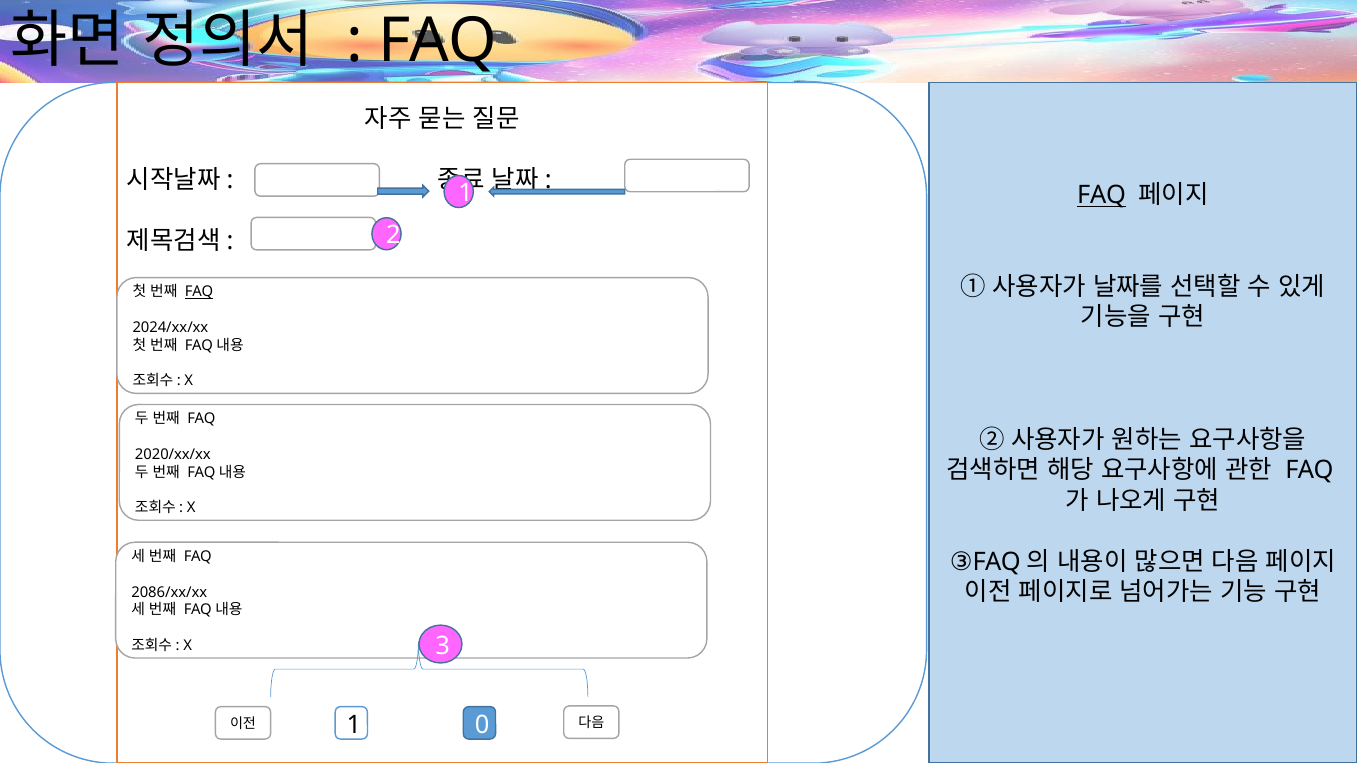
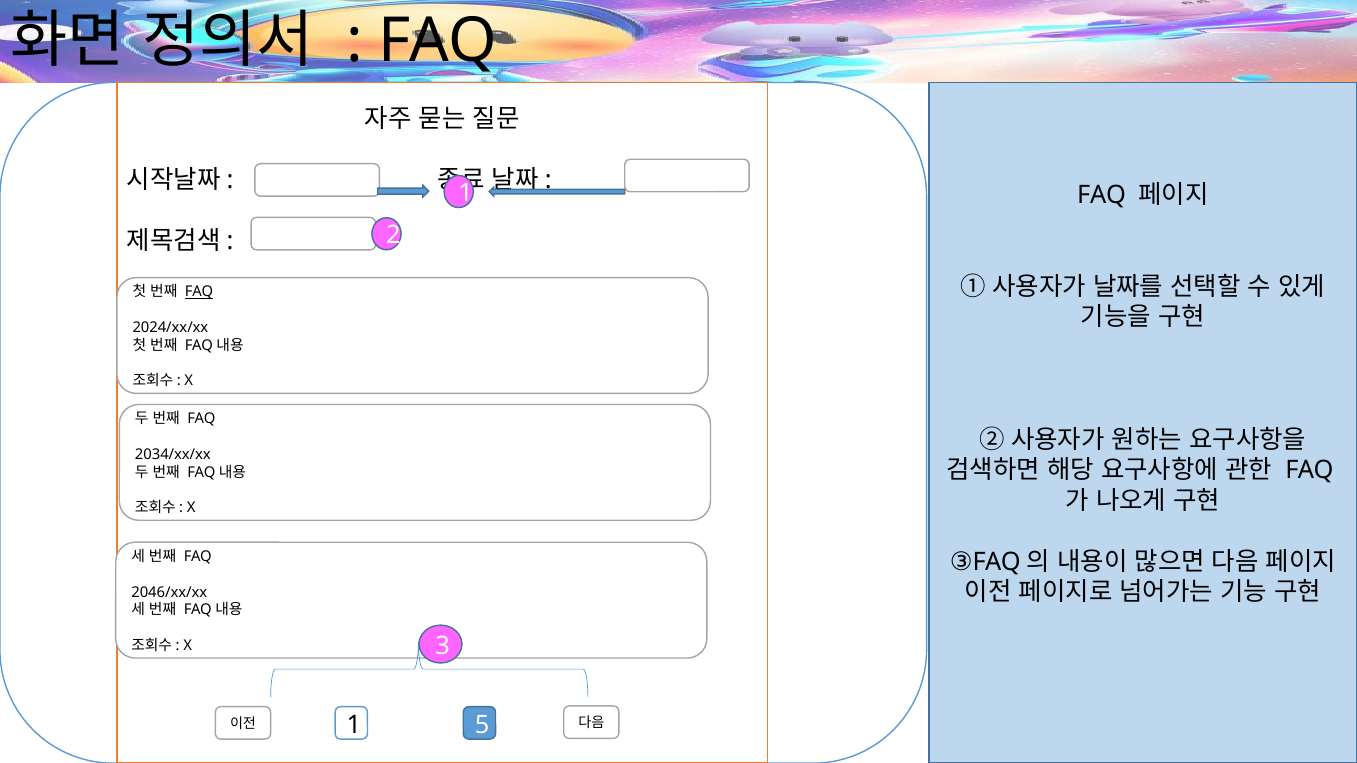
FAQ at (1102, 196) underline: present -> none
2020/xx/xx: 2020/xx/xx -> 2034/xx/xx
2086/xx/xx: 2086/xx/xx -> 2046/xx/xx
0: 0 -> 5
